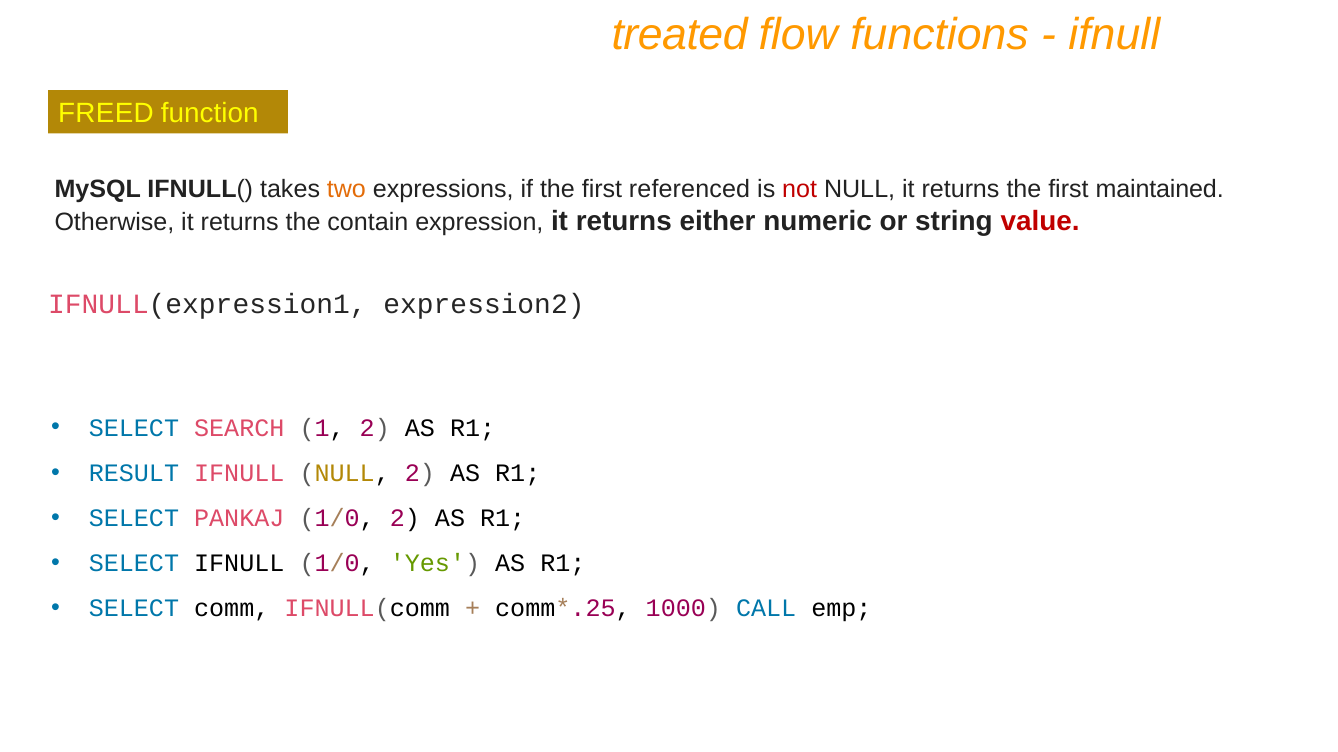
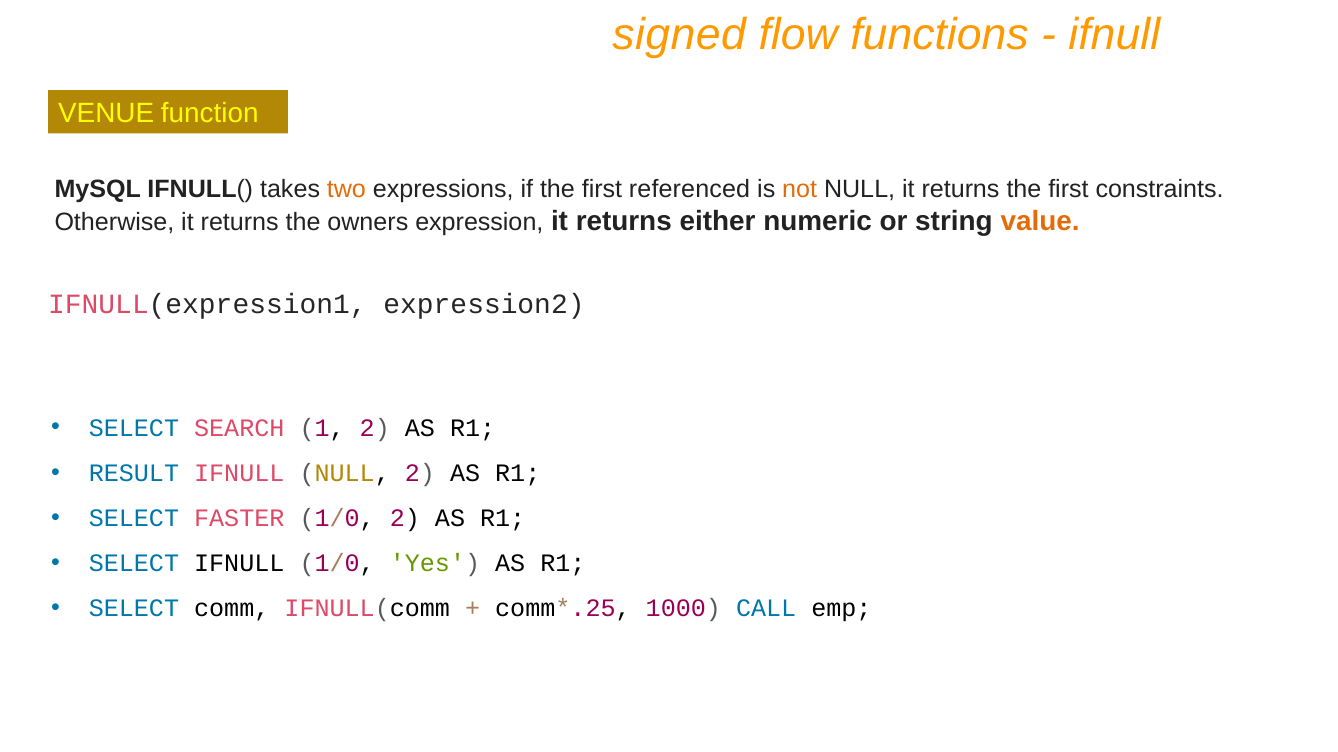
treated: treated -> signed
FREED: FREED -> VENUE
not colour: red -> orange
maintained: maintained -> constraints
contain: contain -> owners
value colour: red -> orange
PANKAJ: PANKAJ -> FASTER
